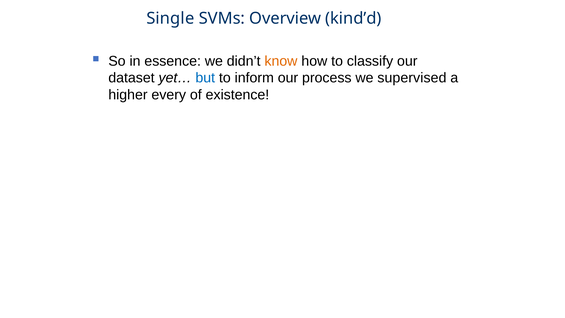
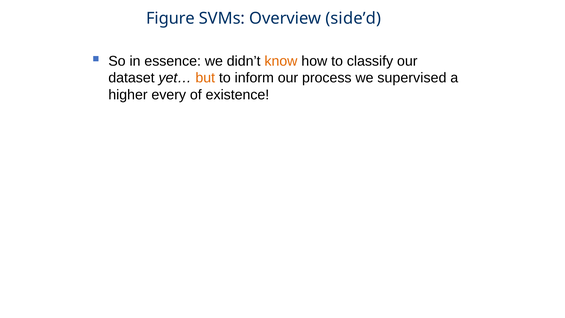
Single: Single -> Figure
kind’d: kind’d -> side’d
but colour: blue -> orange
